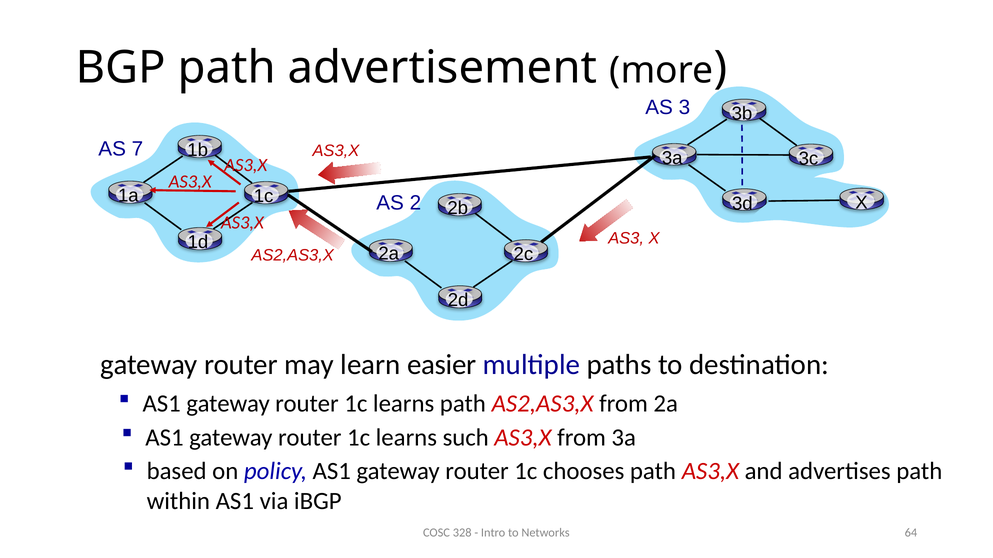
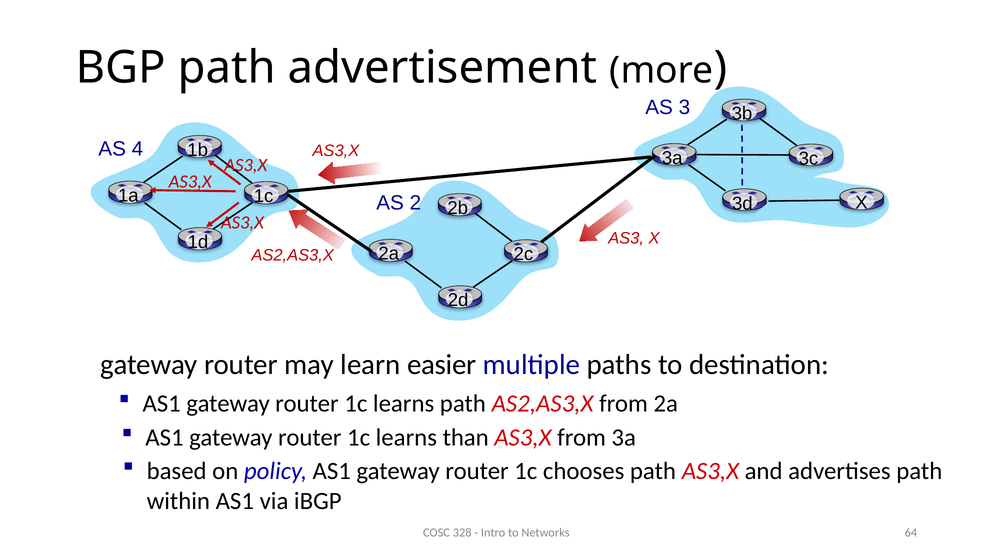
7: 7 -> 4
such: such -> than
